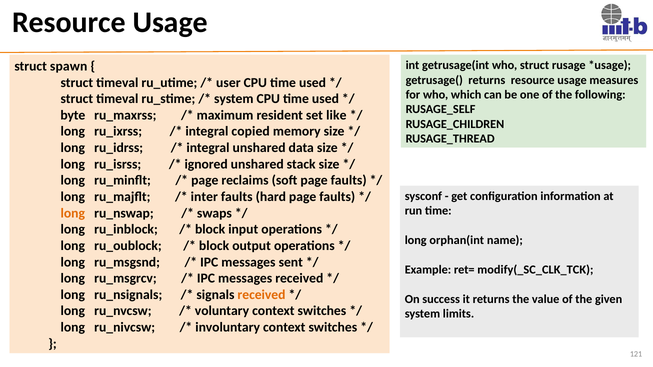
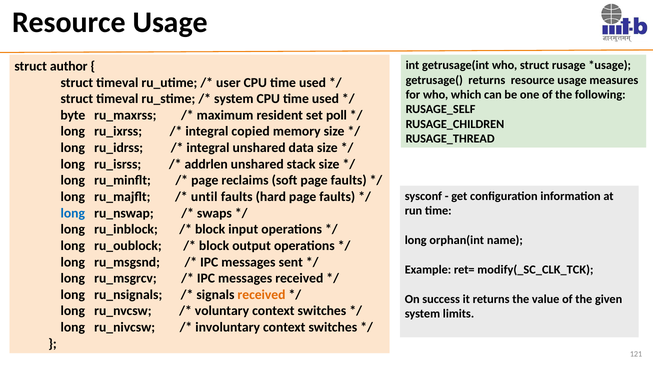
spawn: spawn -> author
like: like -> poll
ignored: ignored -> addrlen
inter: inter -> until
long at (73, 213) colour: orange -> blue
